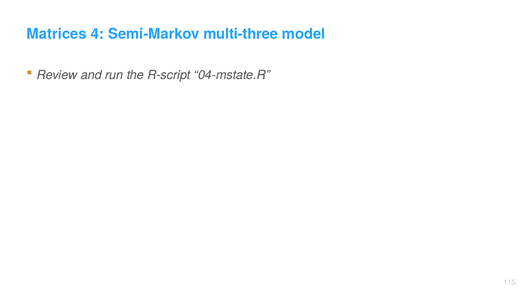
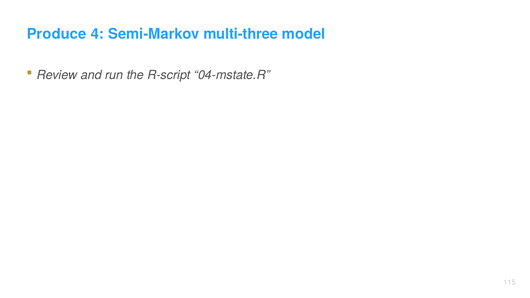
Matrices: Matrices -> Produce
